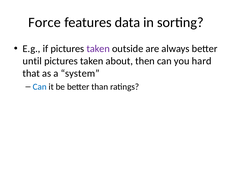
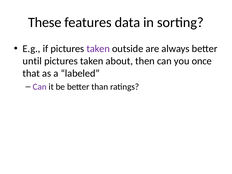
Force: Force -> These
hard: hard -> once
system: system -> labeled
Can at (40, 87) colour: blue -> purple
